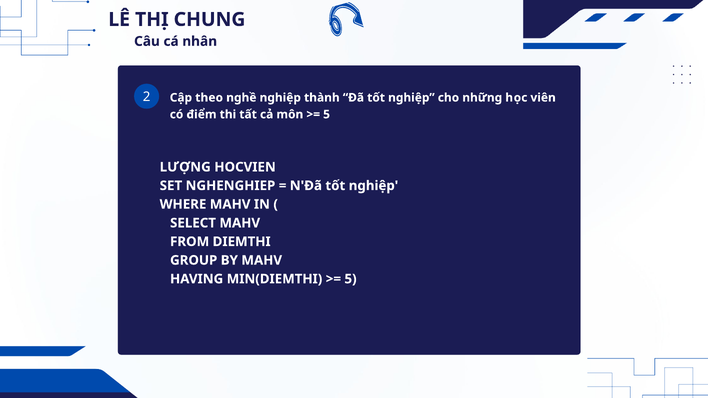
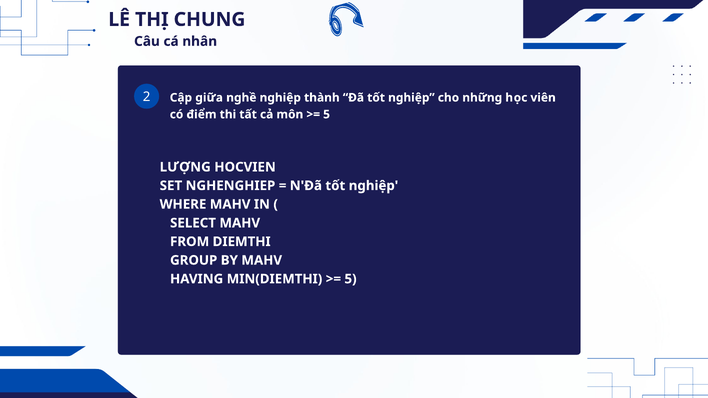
theo: theo -> giữa
